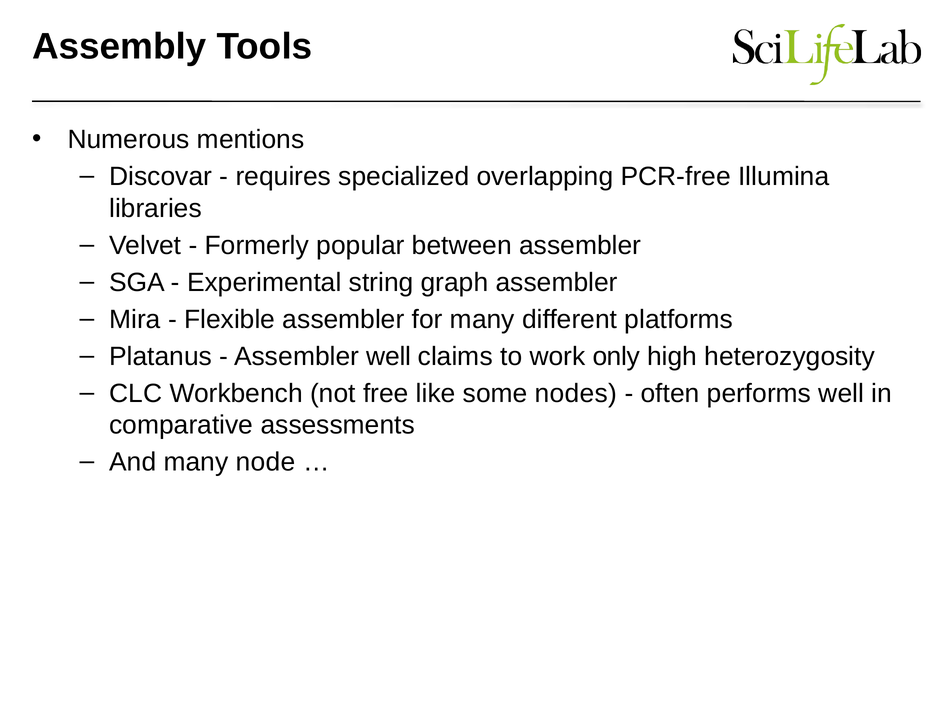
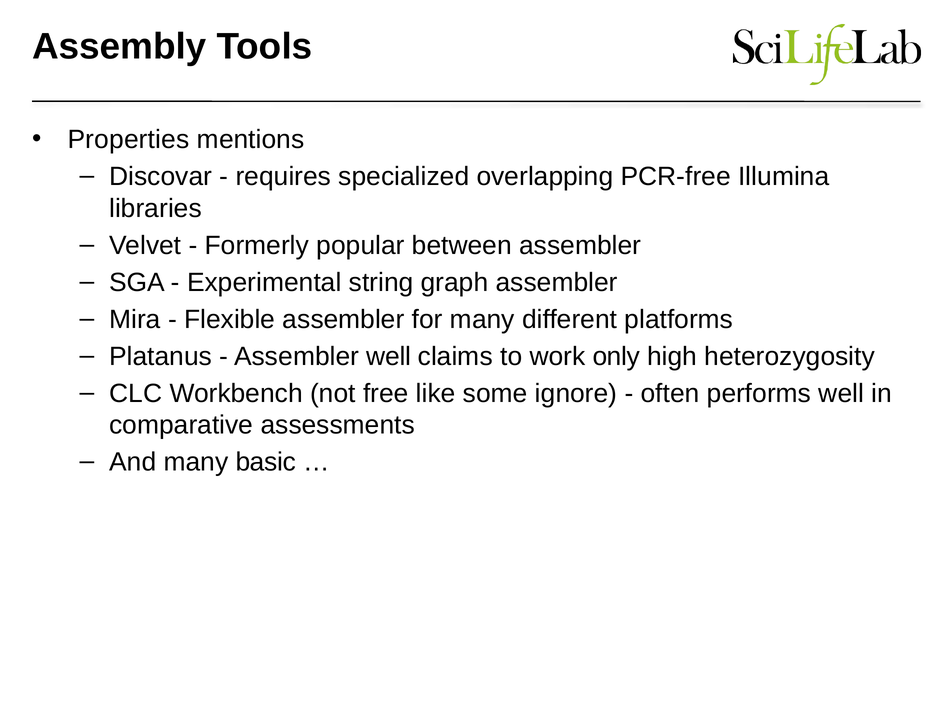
Numerous: Numerous -> Properties
nodes: nodes -> ignore
node: node -> basic
